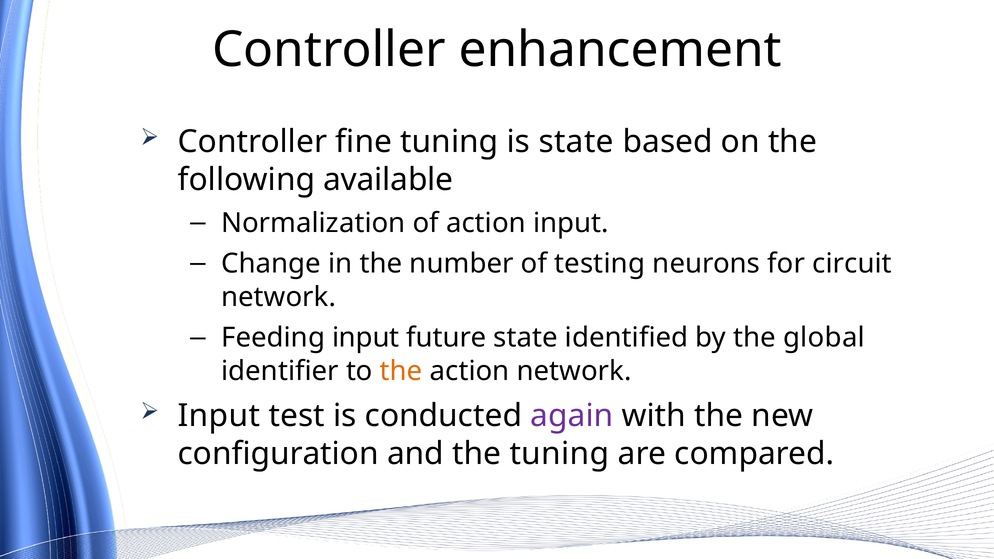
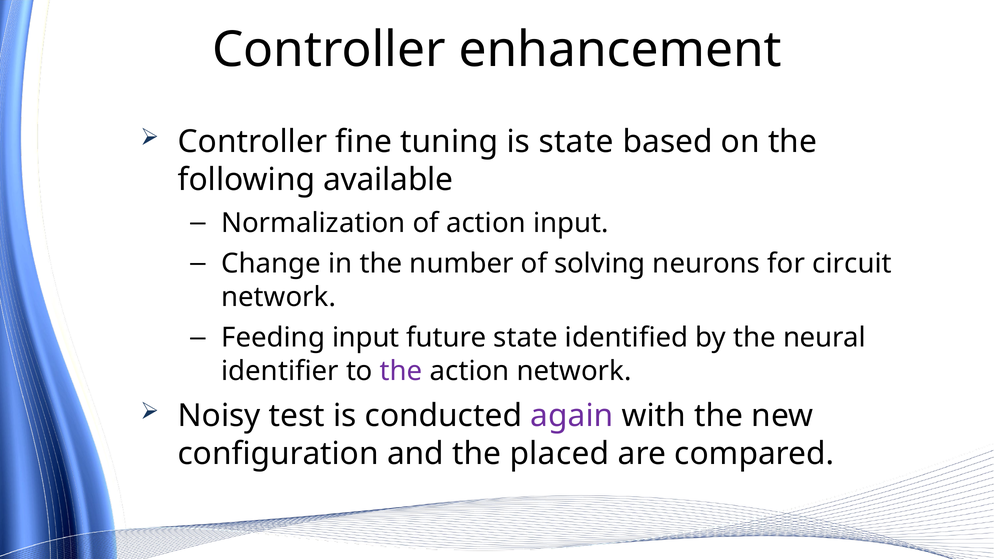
testing: testing -> solving
global: global -> neural
the at (401, 371) colour: orange -> purple
Input at (219, 416): Input -> Noisy
the tuning: tuning -> placed
